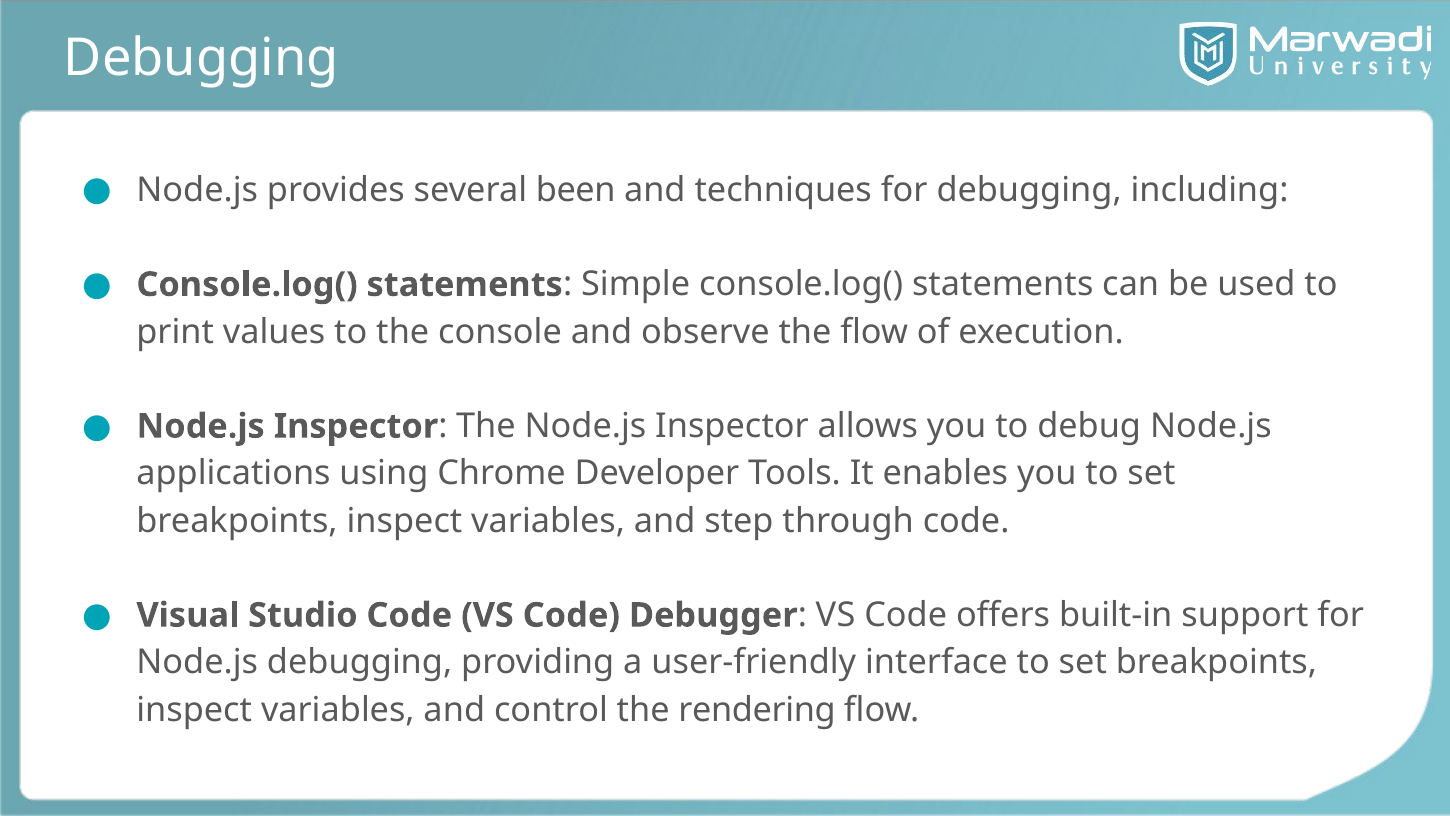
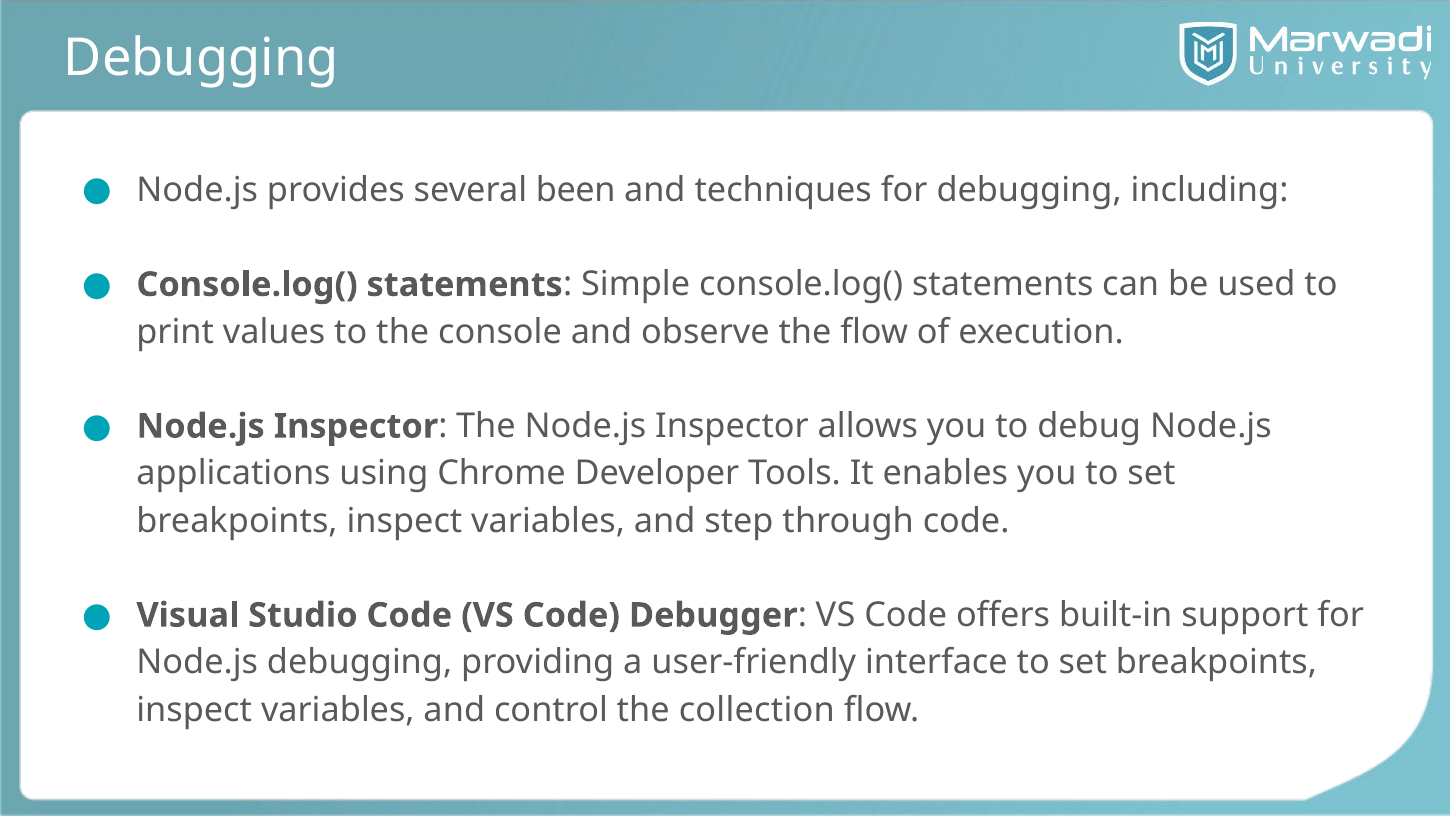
rendering: rendering -> collection
